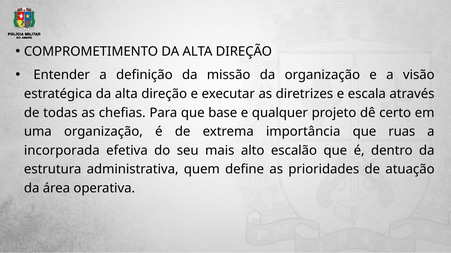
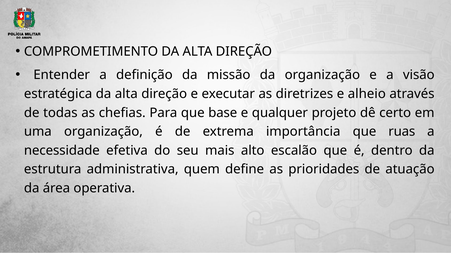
escala: escala -> alheio
incorporada: incorporada -> necessidade
